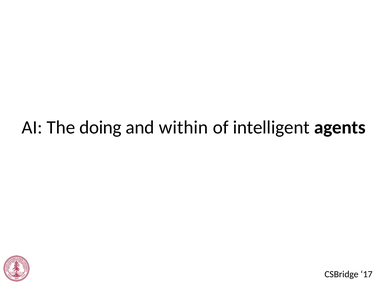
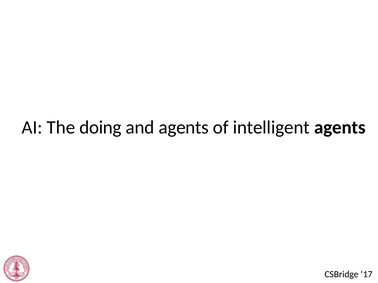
and within: within -> agents
